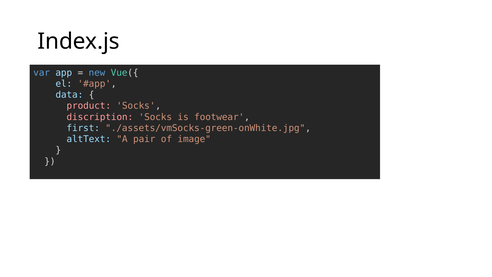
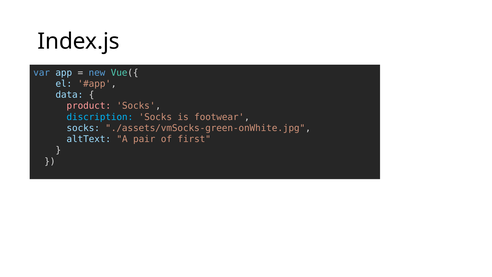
discription colour: pink -> light blue
first at (83, 128): first -> socks
image: image -> first
